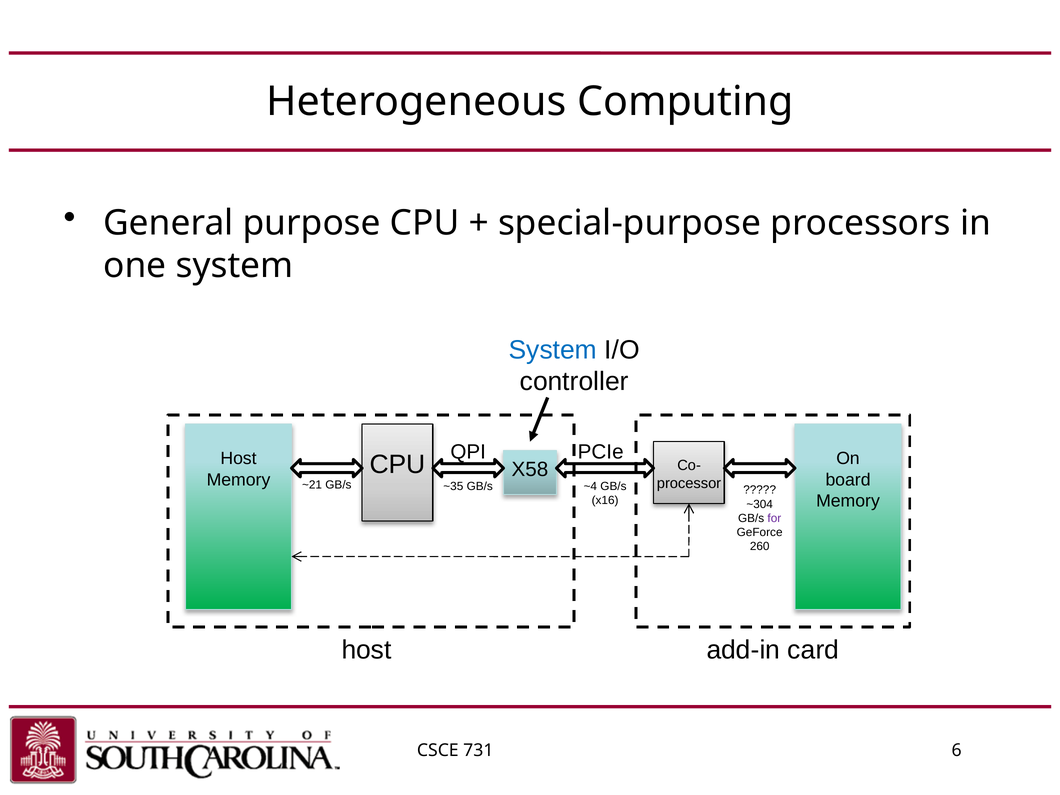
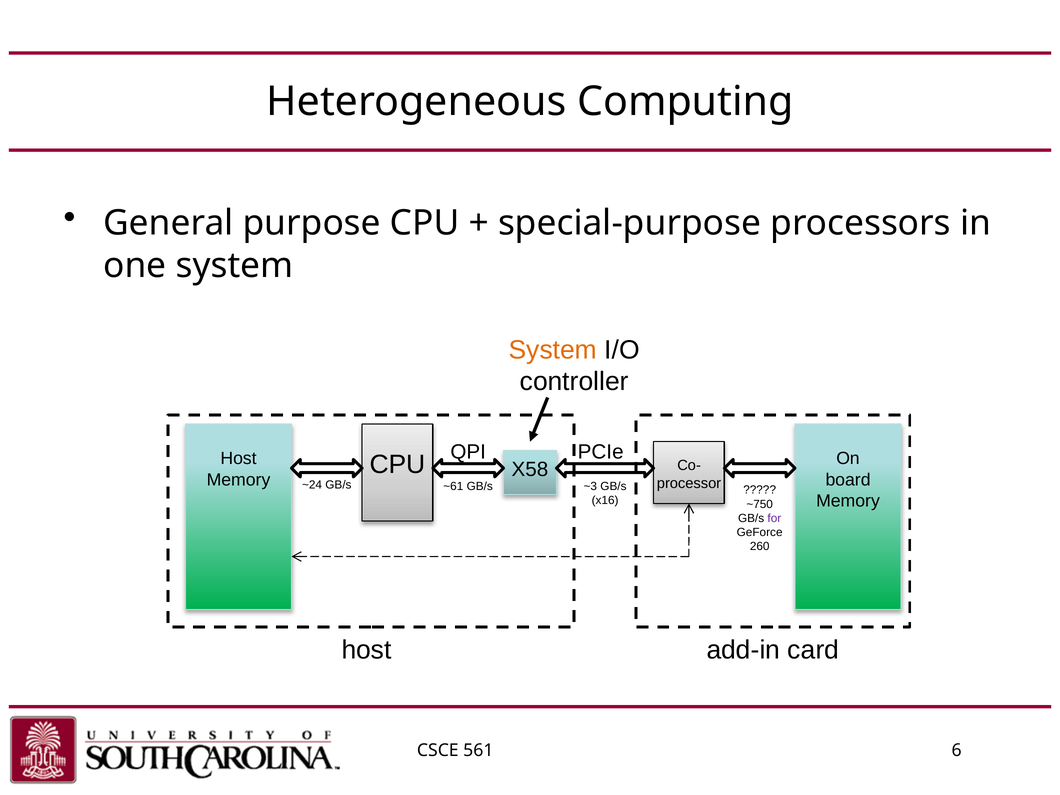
System at (553, 350) colour: blue -> orange
~21: ~21 -> ~24
~35: ~35 -> ~61
~4: ~4 -> ~3
~304: ~304 -> ~750
731: 731 -> 561
